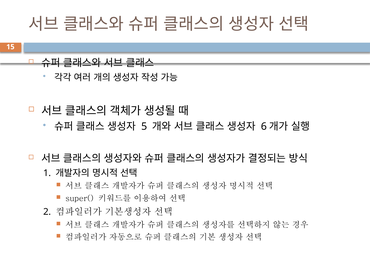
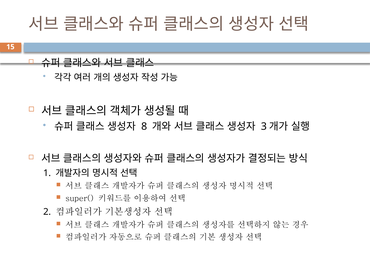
5: 5 -> 8
6: 6 -> 3
